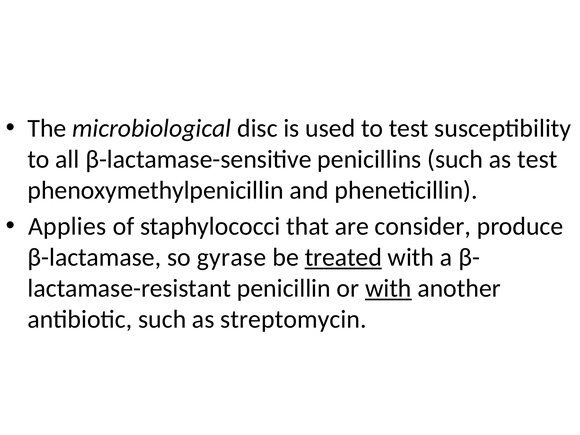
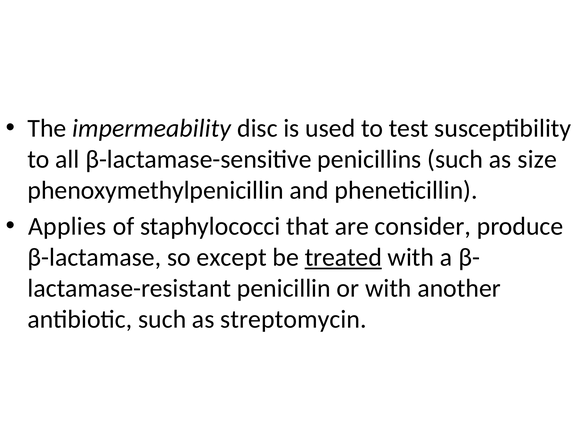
microbiological: microbiological -> impermeability
as test: test -> size
gyrase: gyrase -> except
with at (388, 288) underline: present -> none
